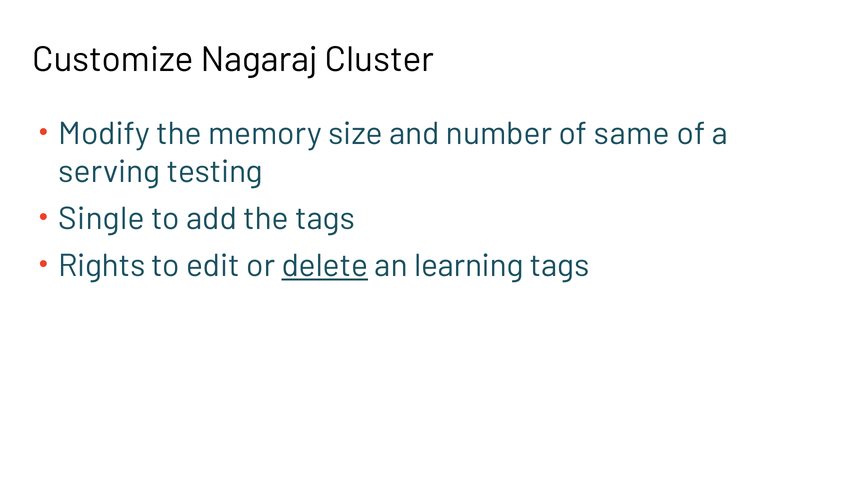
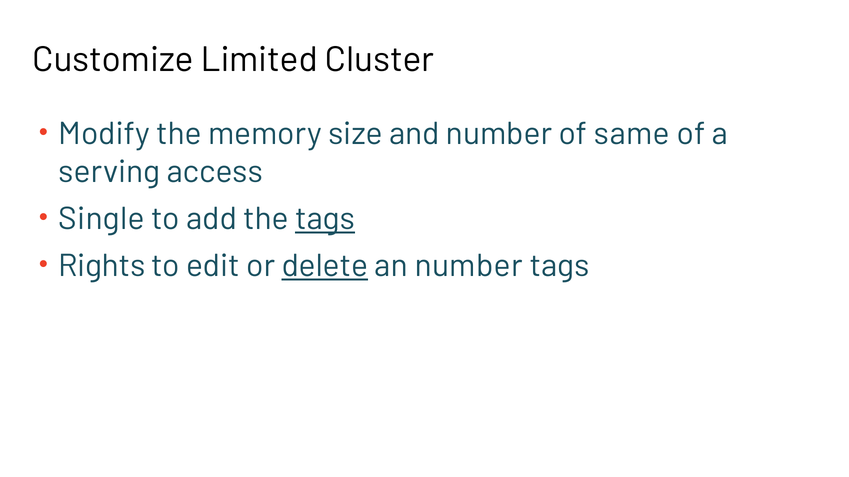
Nagaraj: Nagaraj -> Limited
testing: testing -> access
tags at (325, 219) underline: none -> present
an learning: learning -> number
